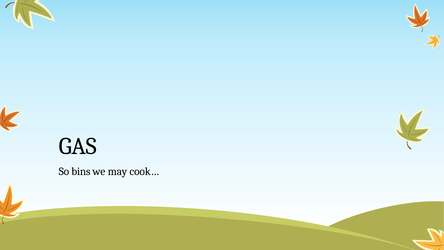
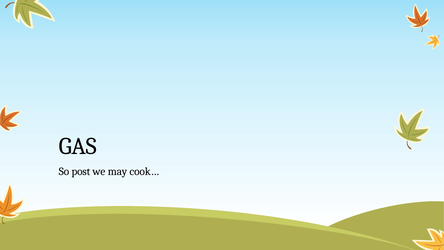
bins: bins -> post
